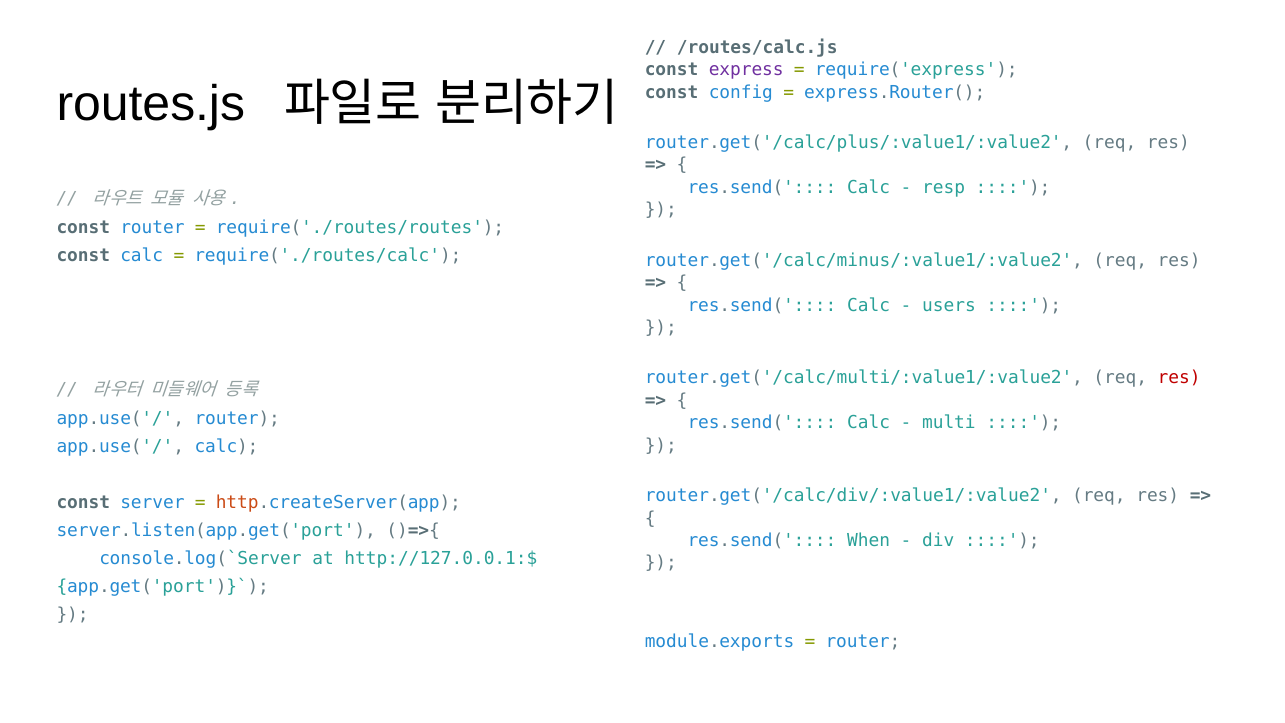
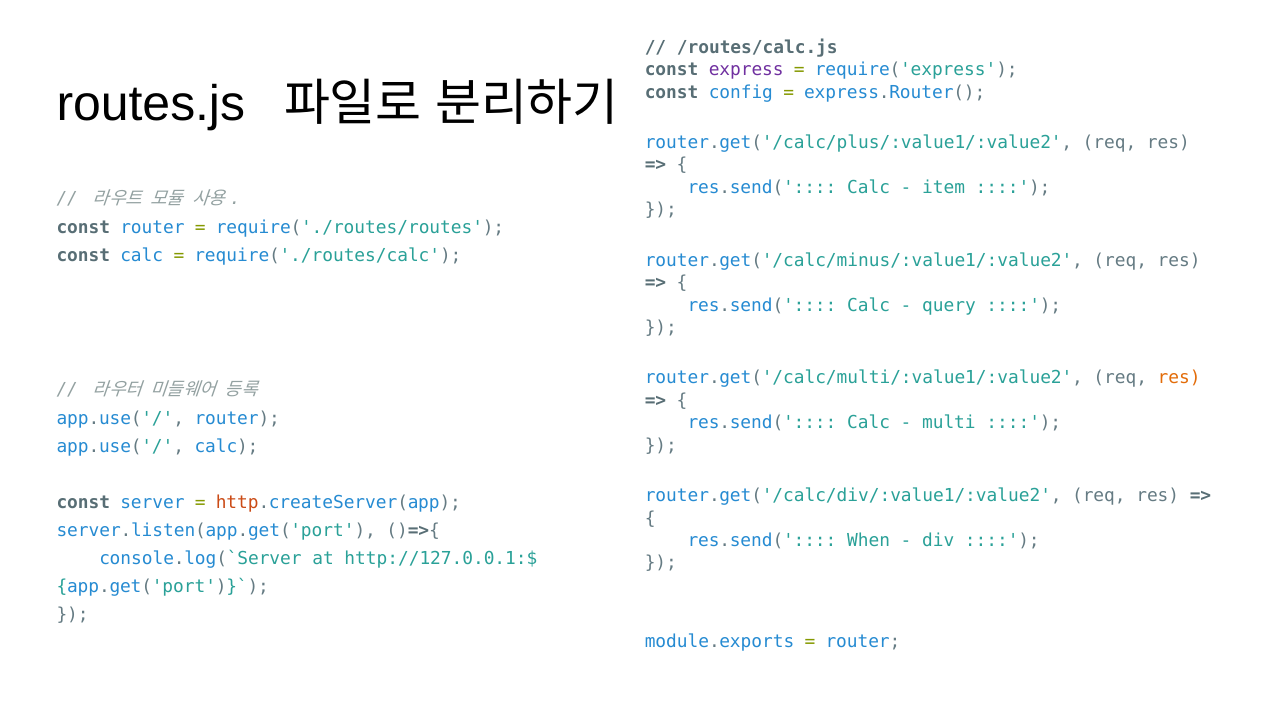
resp: resp -> item
users: users -> query
res at (1179, 378) colour: red -> orange
